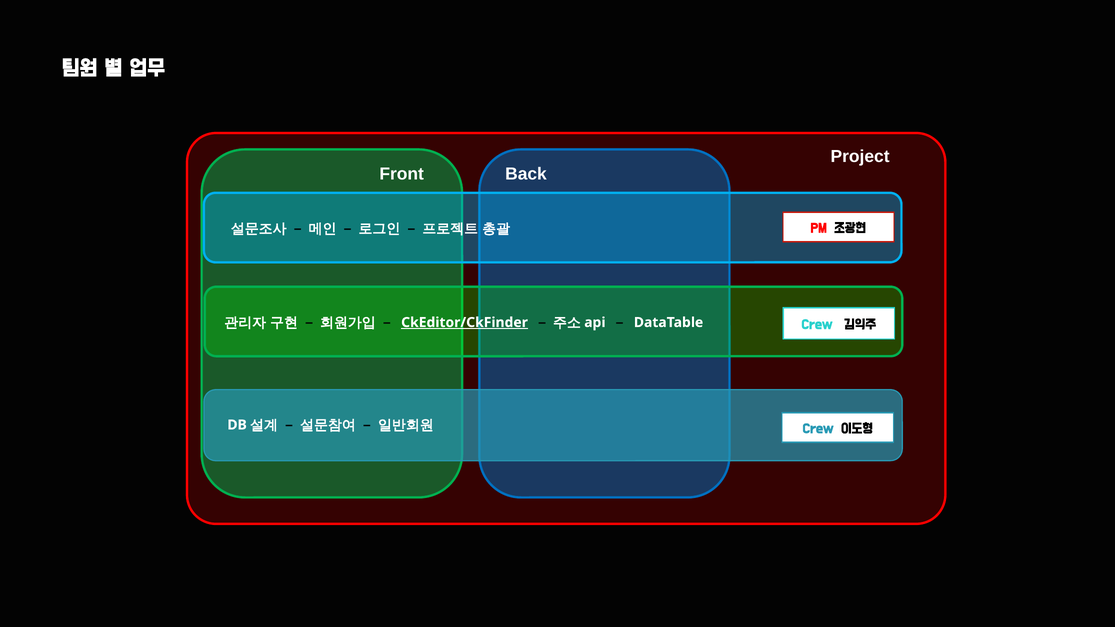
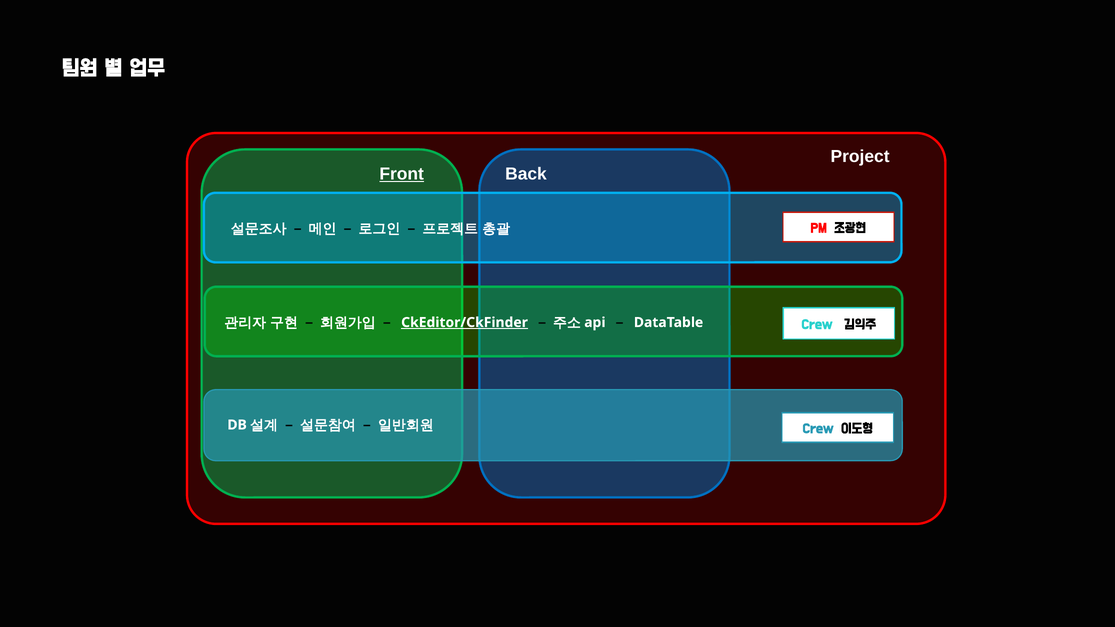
Front underline: none -> present
